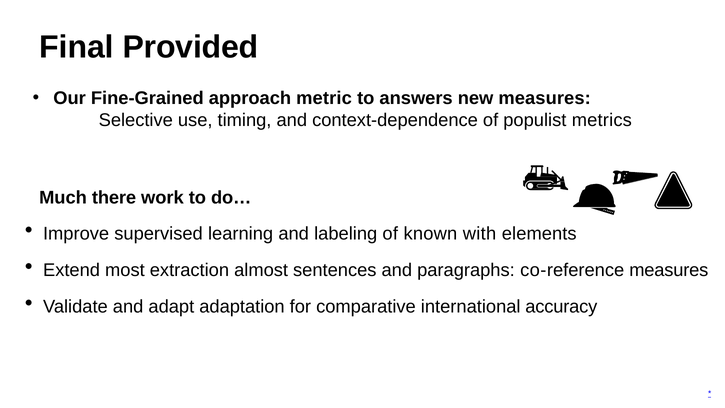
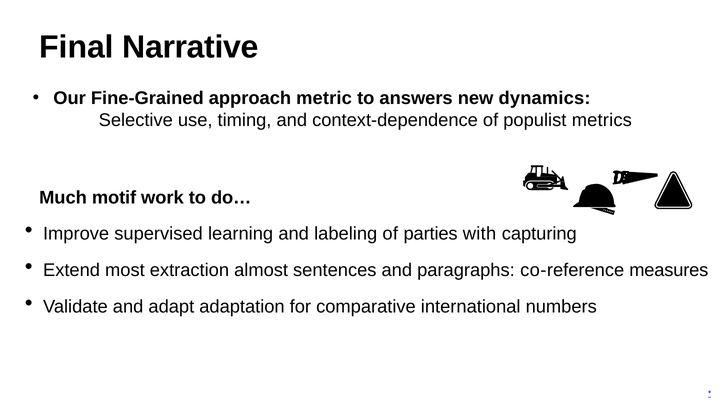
Provided: Provided -> Narrative
new measures: measures -> dynamics
there: there -> motif
known: known -> parties
elements: elements -> capturing
accuracy: accuracy -> numbers
